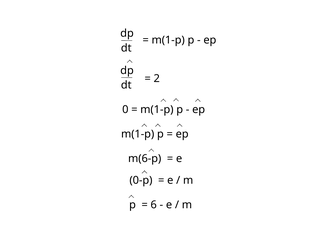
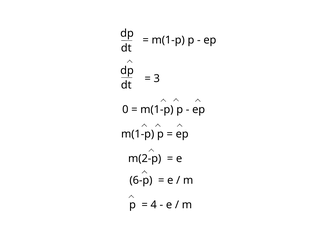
2: 2 -> 3
m(6-p: m(6-p -> m(2-p
0-p: 0-p -> 6-p
6: 6 -> 4
